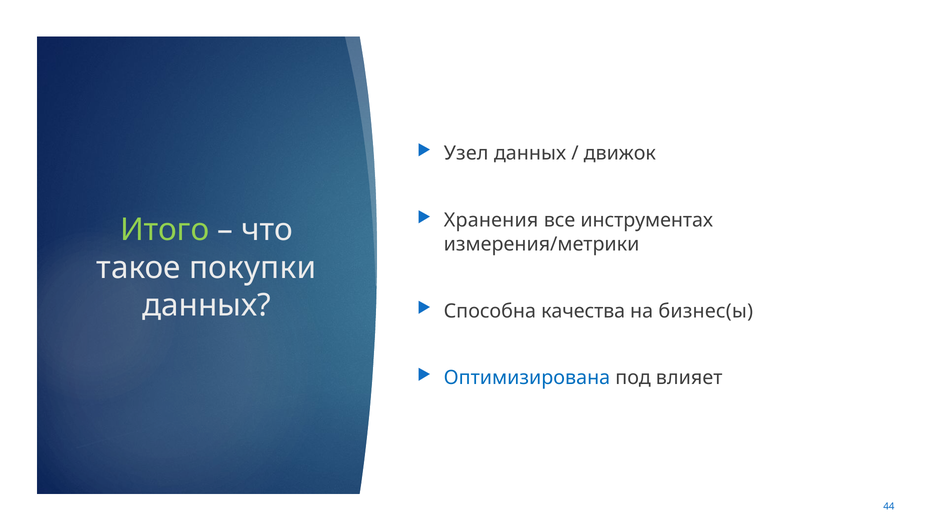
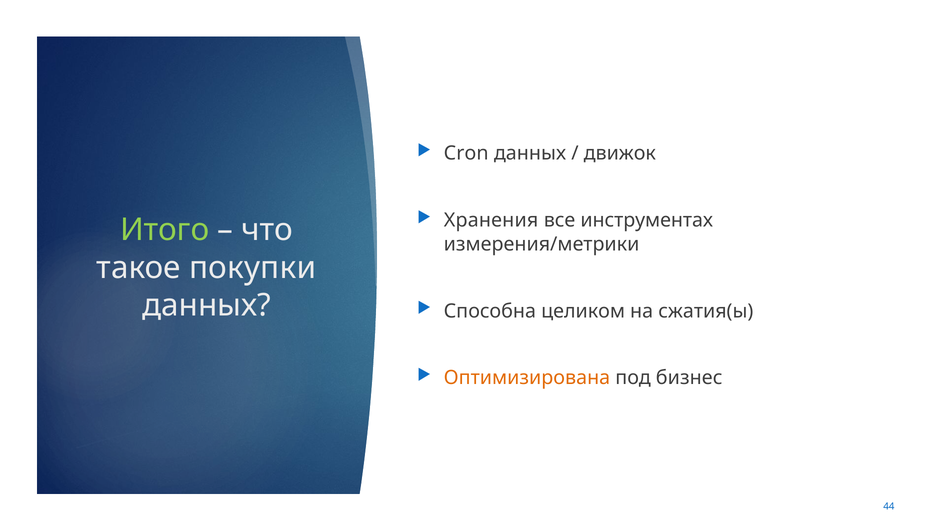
Узел: Узел -> Cron
качества: качества -> целиком
бизнес(ы: бизнес(ы -> сжатия(ы
Оптимизирована colour: blue -> orange
влияет: влияет -> бизнес
